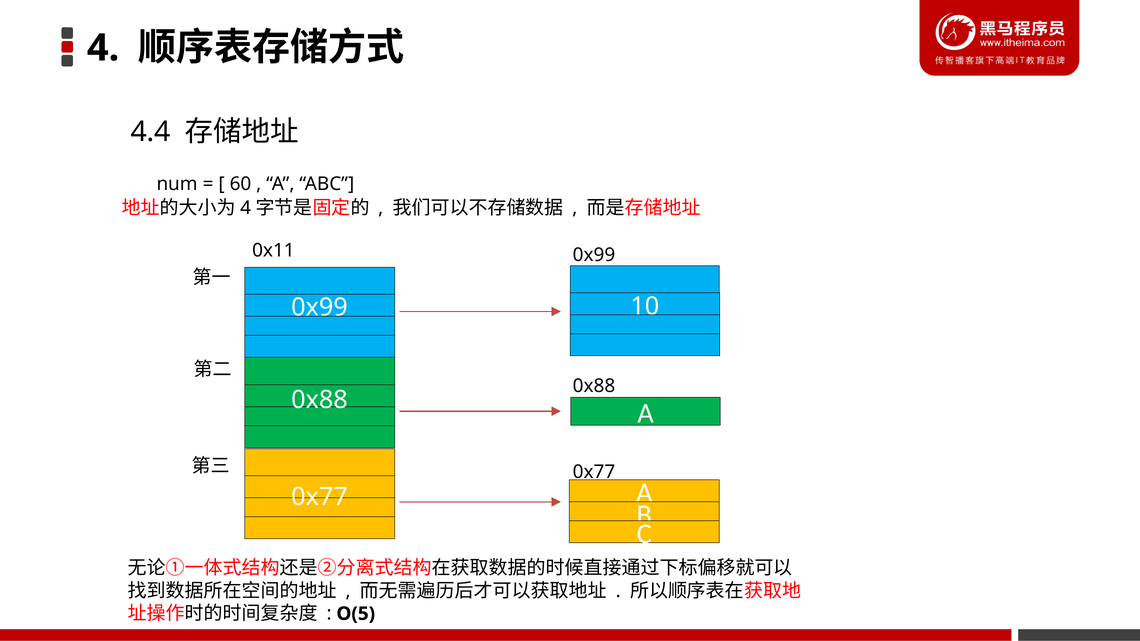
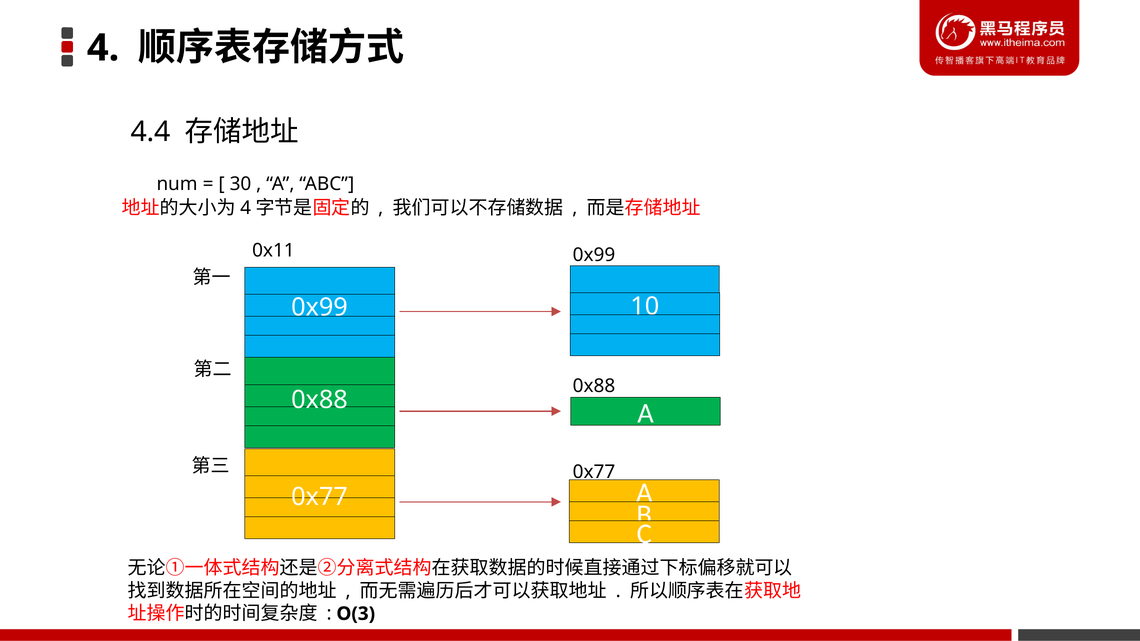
60: 60 -> 30
O(5: O(5 -> O(3
